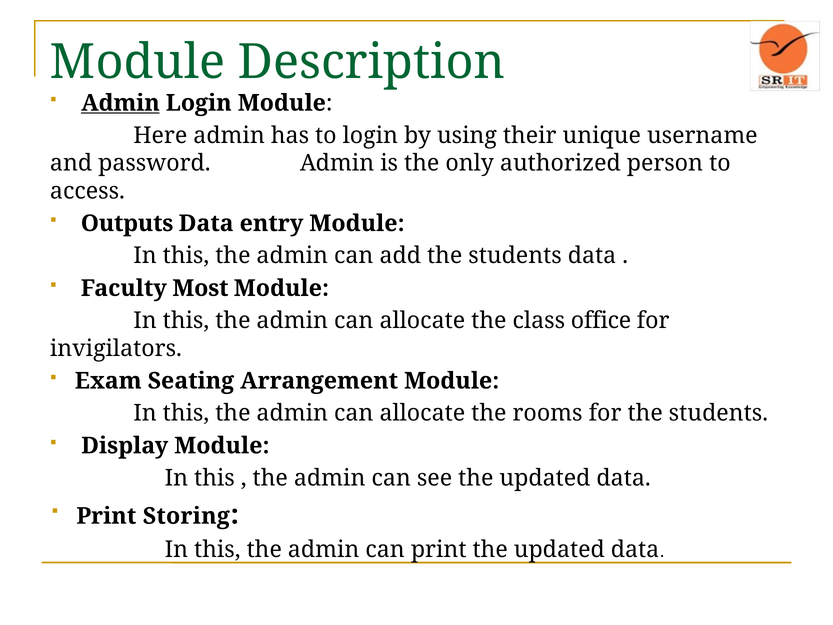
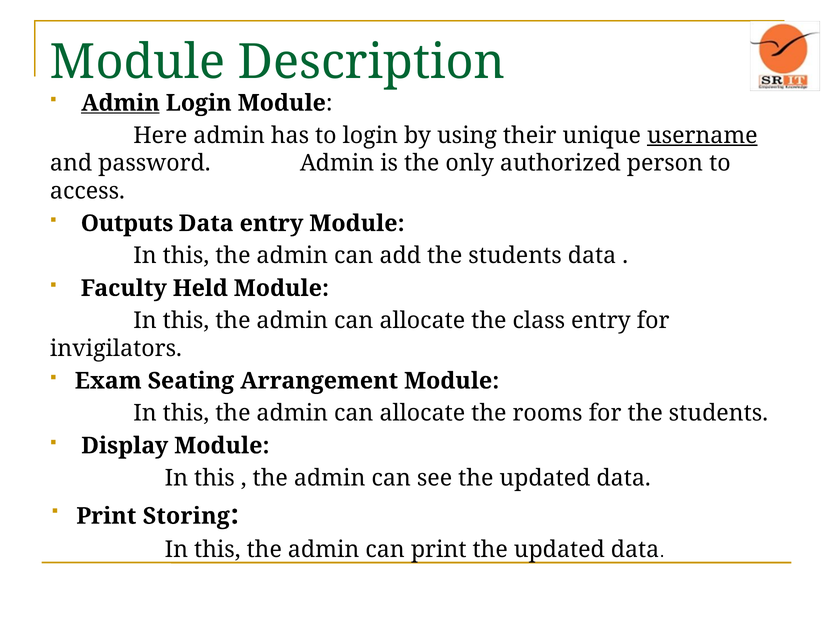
username underline: none -> present
Most: Most -> Held
class office: office -> entry
